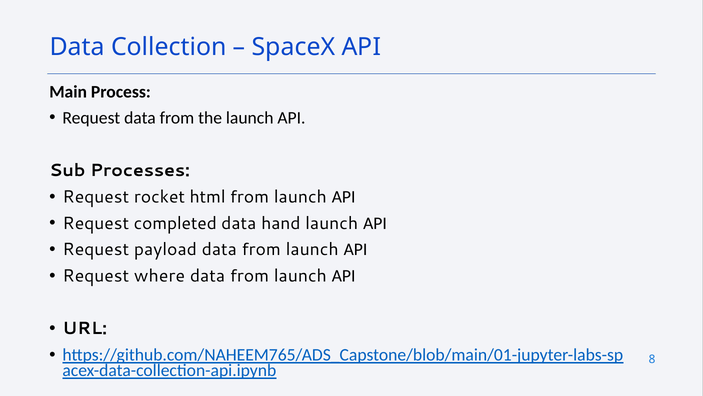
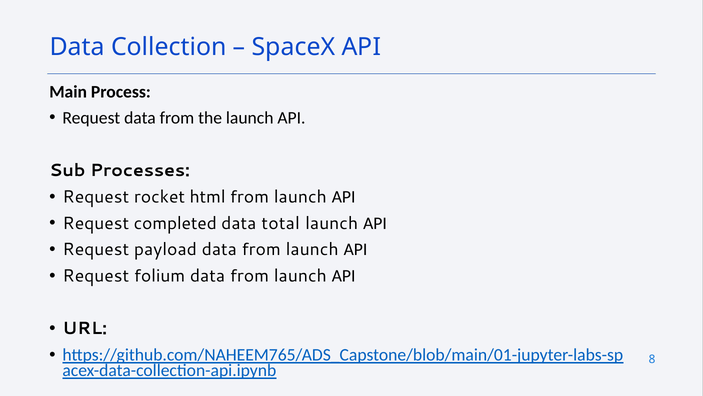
hand: hand -> total
where: where -> folium
